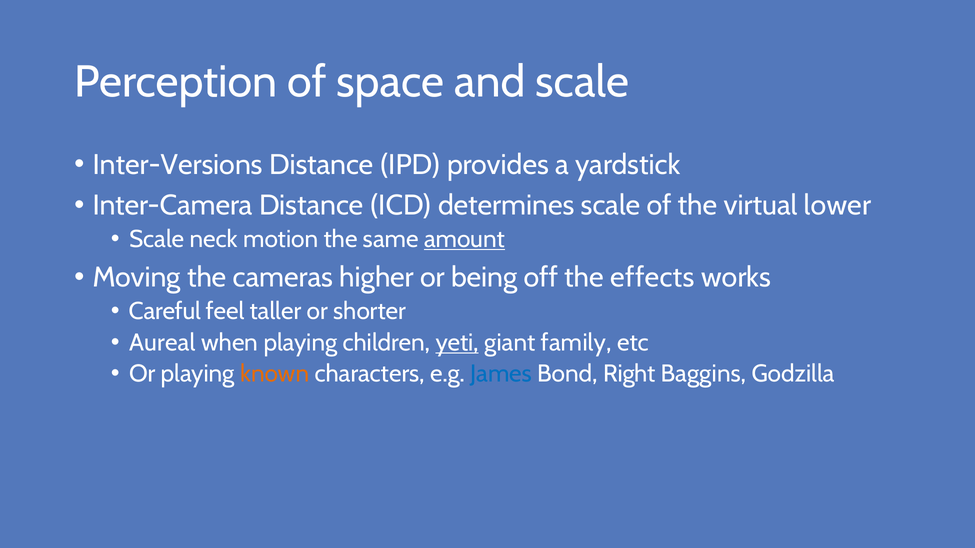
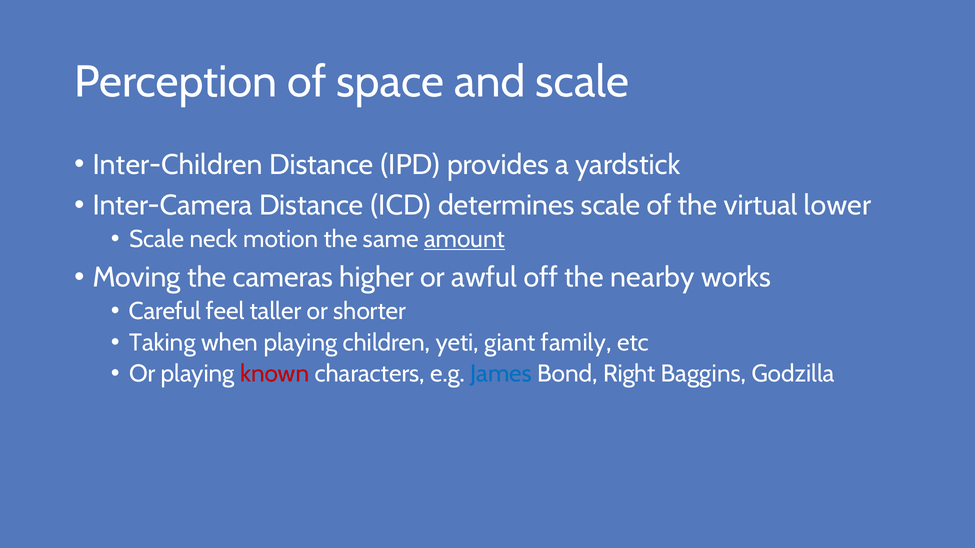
Inter-Versions: Inter-Versions -> Inter-Children
being: being -> awful
effects: effects -> nearby
Aureal: Aureal -> Taking
yeti underline: present -> none
known colour: orange -> red
